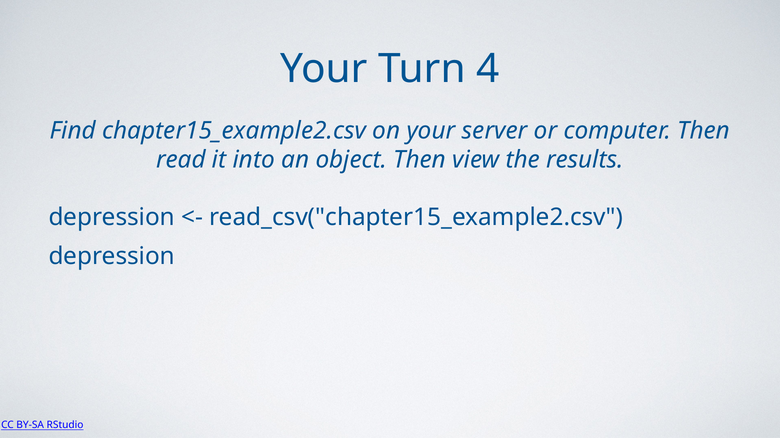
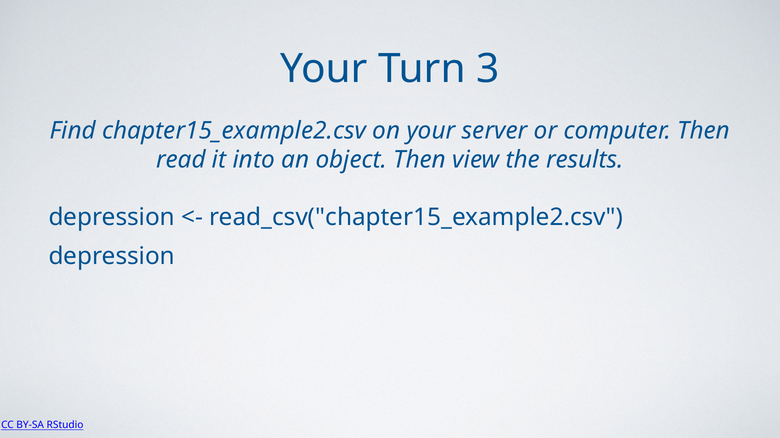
4: 4 -> 3
